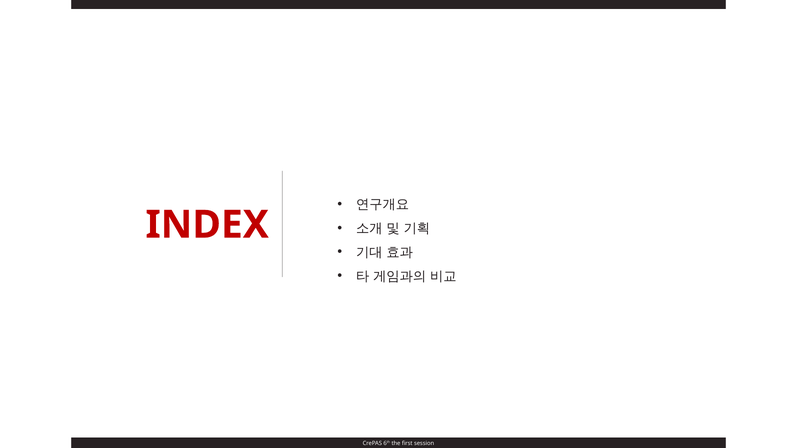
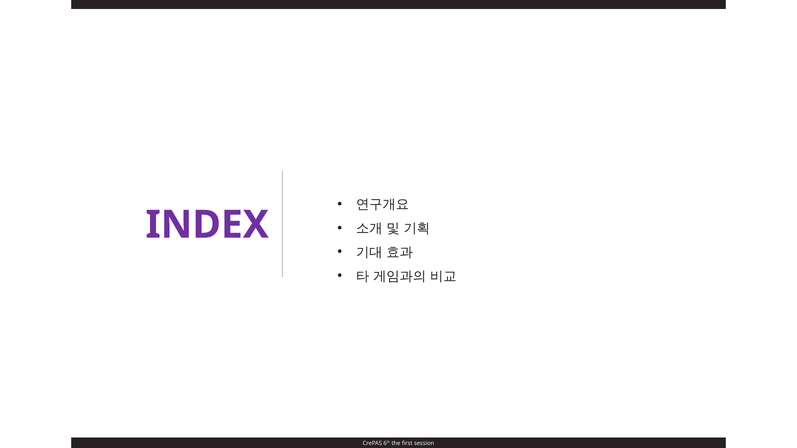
INDEX colour: red -> purple
